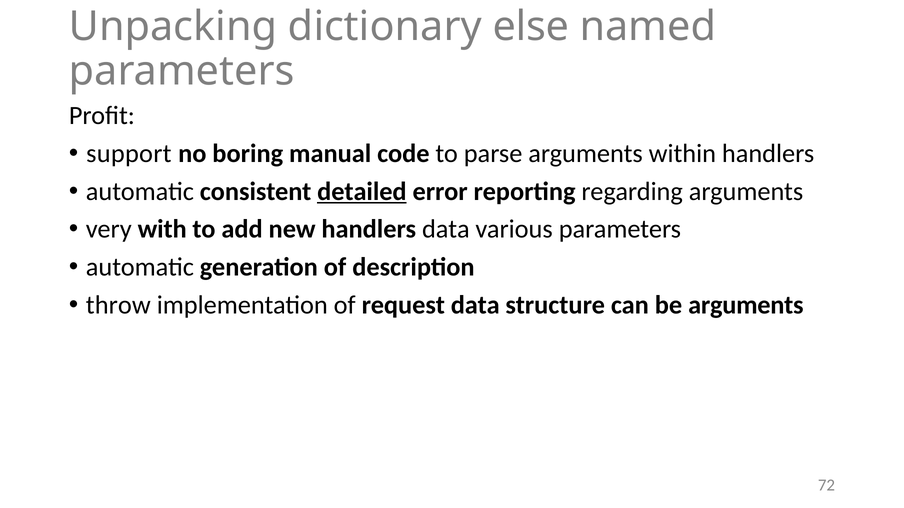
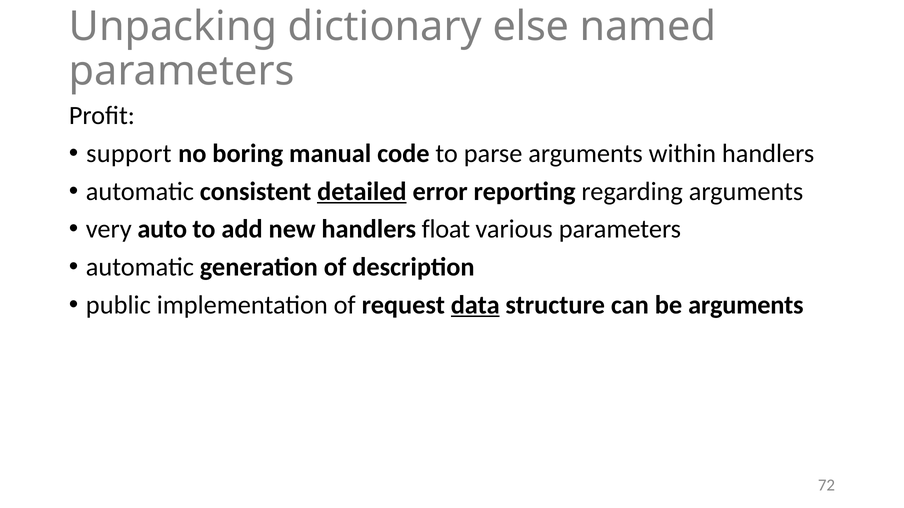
with: with -> auto
handlers data: data -> float
throw: throw -> public
data at (475, 305) underline: none -> present
